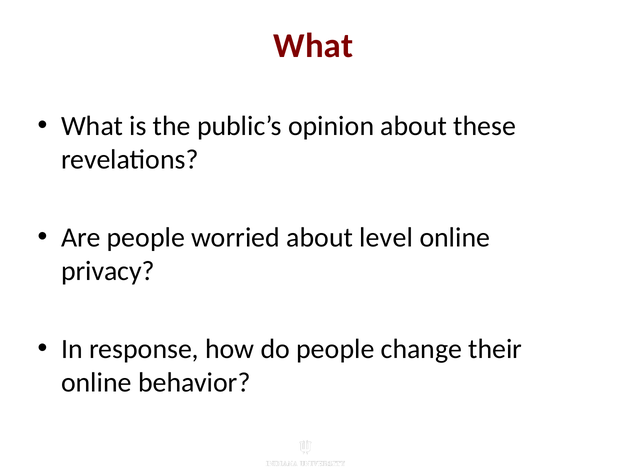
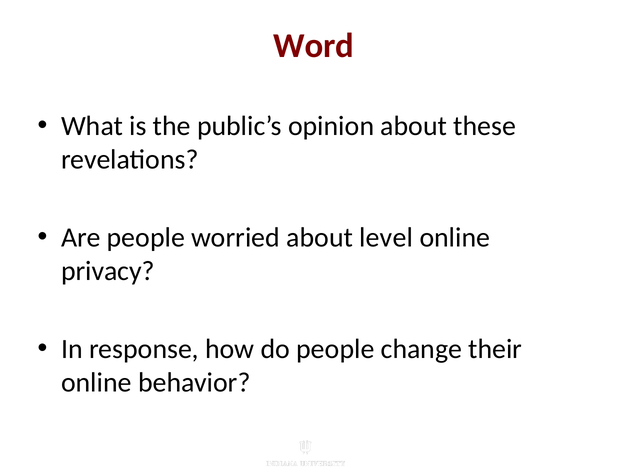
What at (313, 46): What -> Word
